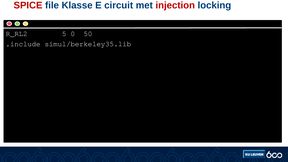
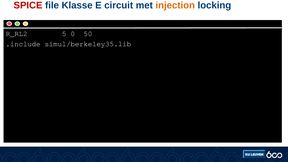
injection colour: red -> orange
